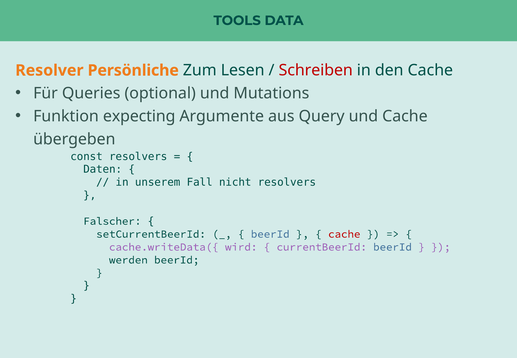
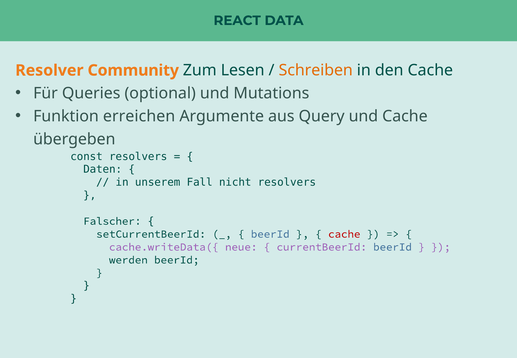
TOOLS: TOOLS -> REACT
Persönliche: Persönliche -> Community
Schreiben colour: red -> orange
expecting: expecting -> erreichen
wird: wird -> neue
